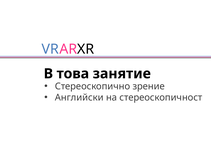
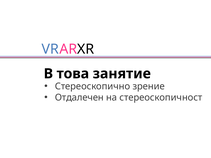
Английски: Английски -> Отдалечен
